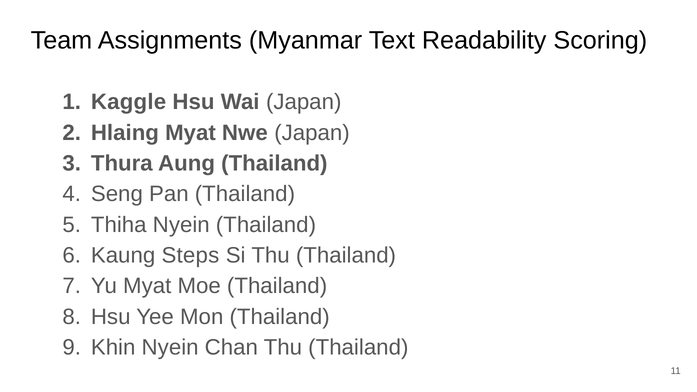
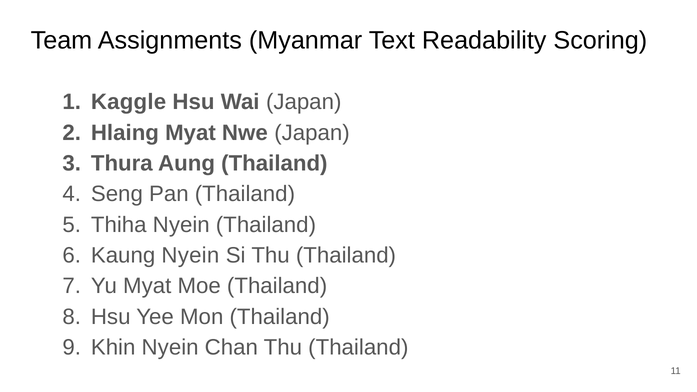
Kaung Steps: Steps -> Nyein
